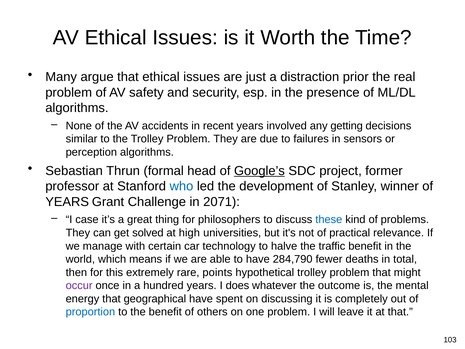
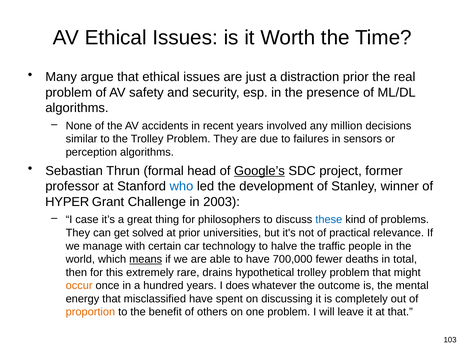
getting: getting -> million
YEARS at (67, 202): YEARS -> HYPER
2071: 2071 -> 2003
at high: high -> prior
traffic benefit: benefit -> people
means underline: none -> present
284,790: 284,790 -> 700,000
points: points -> drains
occur colour: purple -> orange
geographical: geographical -> misclassified
proportion colour: blue -> orange
